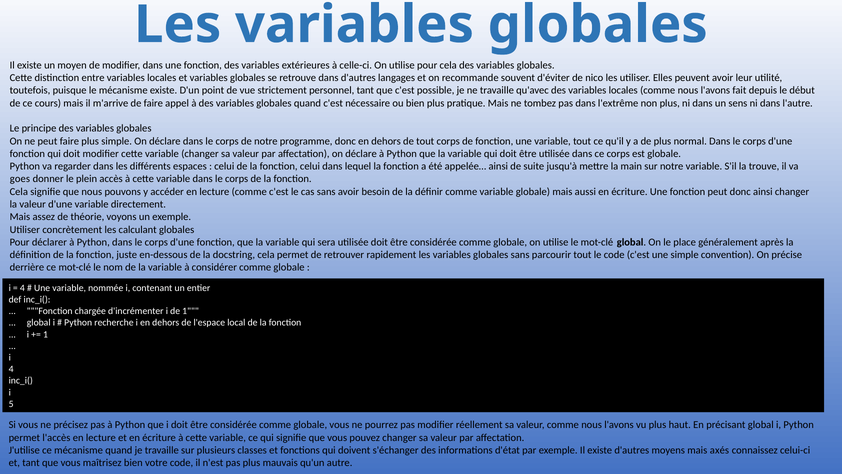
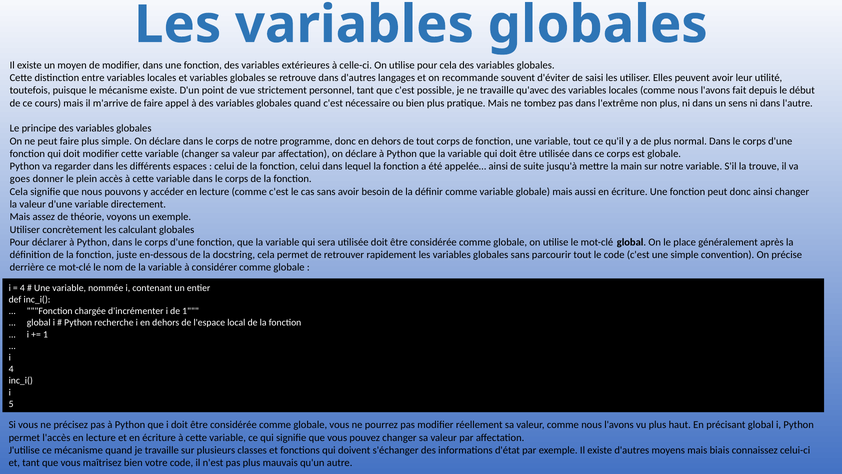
nico: nico -> saisi
axés: axés -> biais
